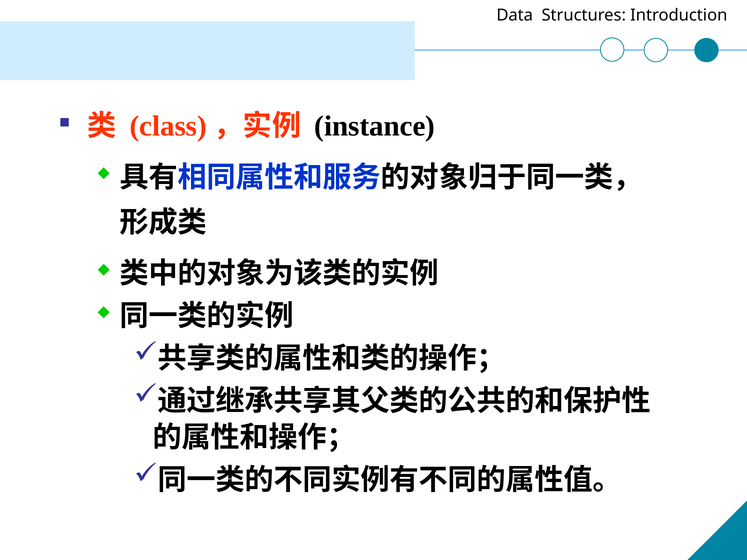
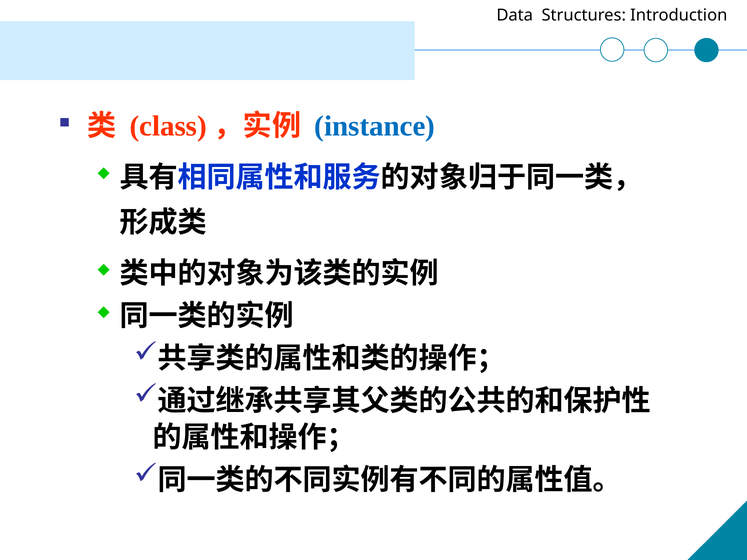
instance colour: black -> blue
